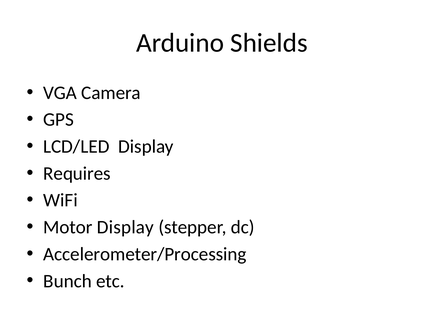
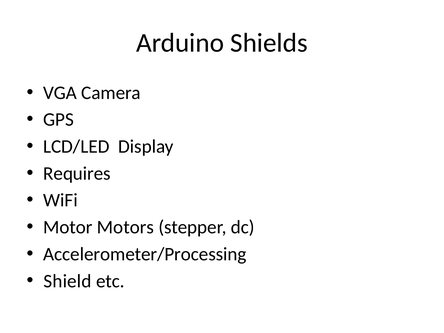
Motor Display: Display -> Motors
Bunch: Bunch -> Shield
